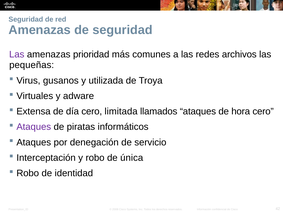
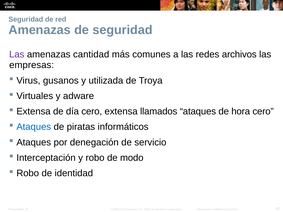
prioridad: prioridad -> cantidad
pequeñas: pequeñas -> empresas
cero limitada: limitada -> extensa
Ataques at (34, 127) colour: purple -> blue
única: única -> modo
